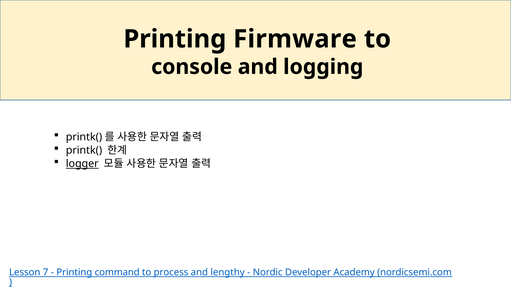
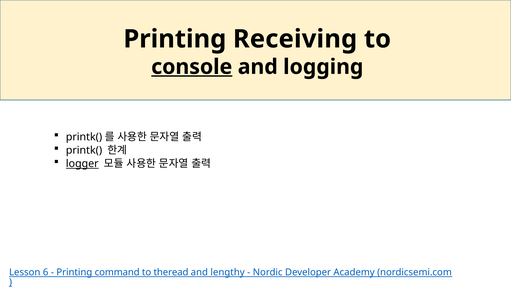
Firmware: Firmware -> Receiving
console underline: none -> present
7: 7 -> 6
process: process -> theread
